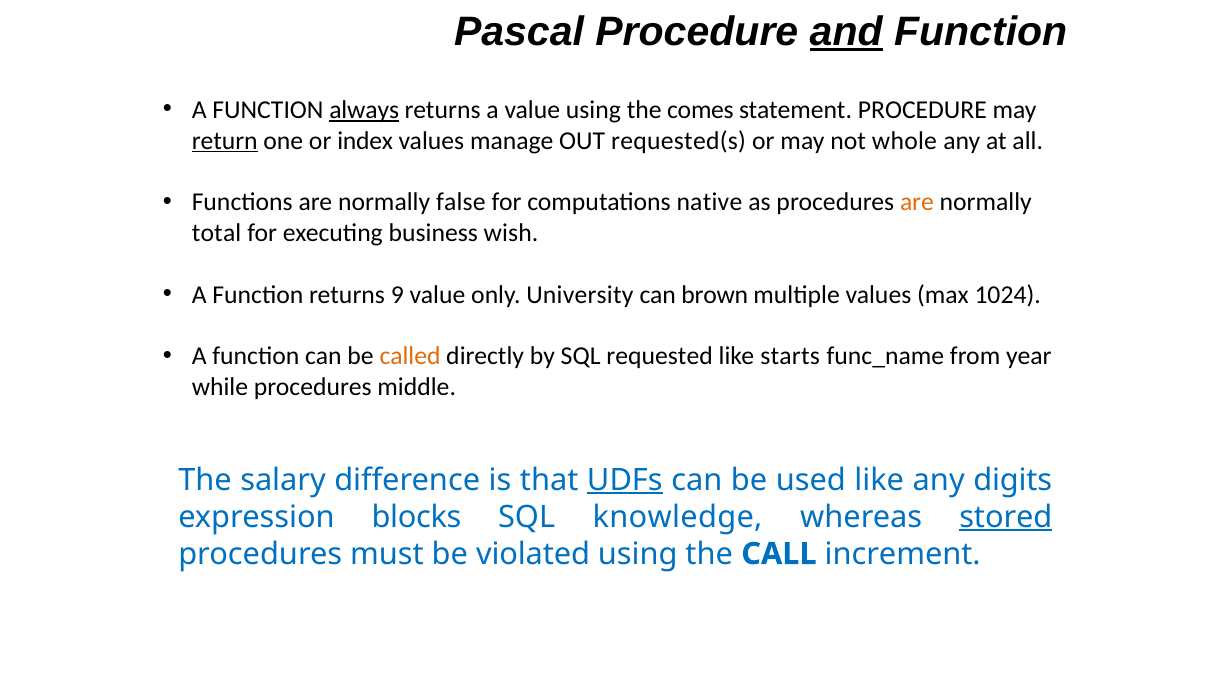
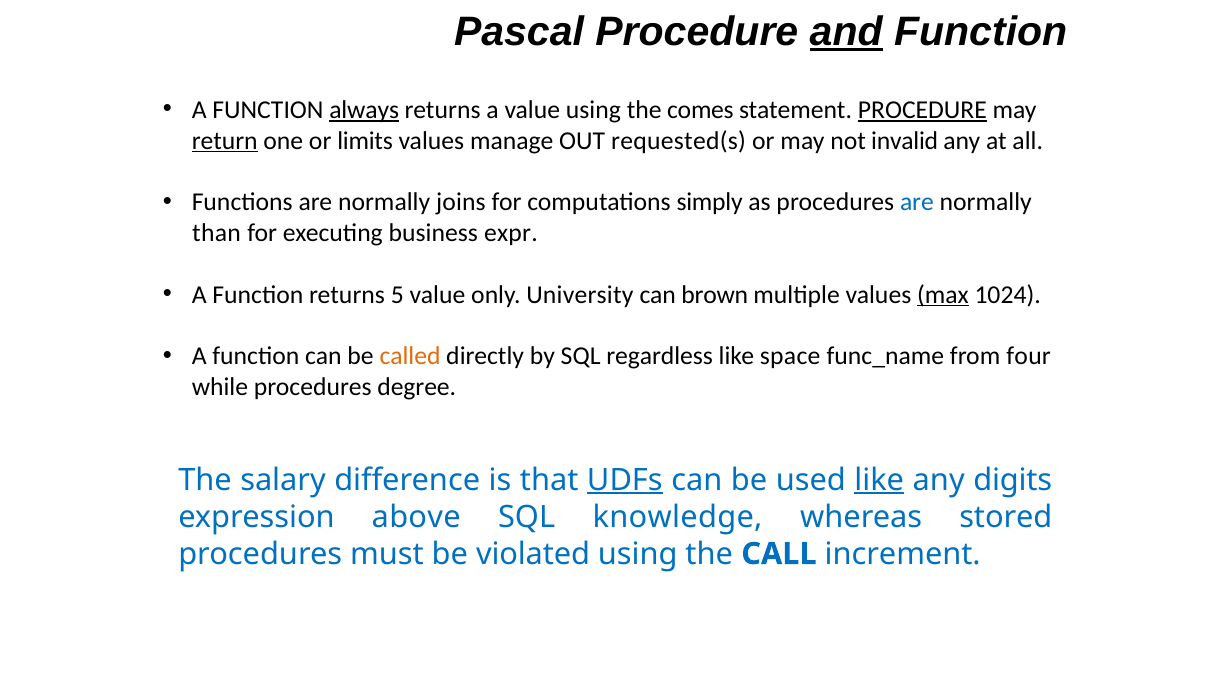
PROCEDURE at (922, 110) underline: none -> present
index: index -> limits
whole: whole -> invalid
false: false -> joins
native: native -> simply
are at (917, 202) colour: orange -> blue
total: total -> than
wish: wish -> expr
9: 9 -> 5
max underline: none -> present
requested: requested -> regardless
starts: starts -> space
year: year -> four
middle: middle -> degree
like at (879, 480) underline: none -> present
blocks: blocks -> above
stored underline: present -> none
